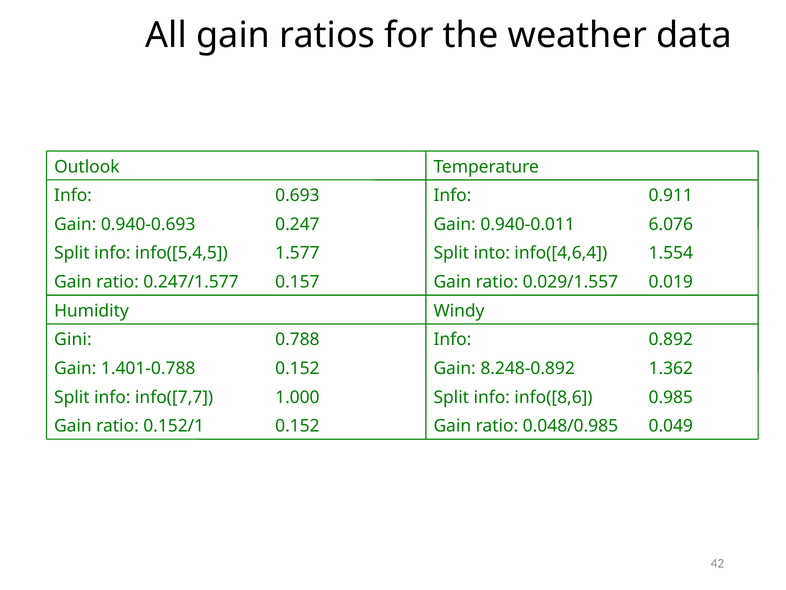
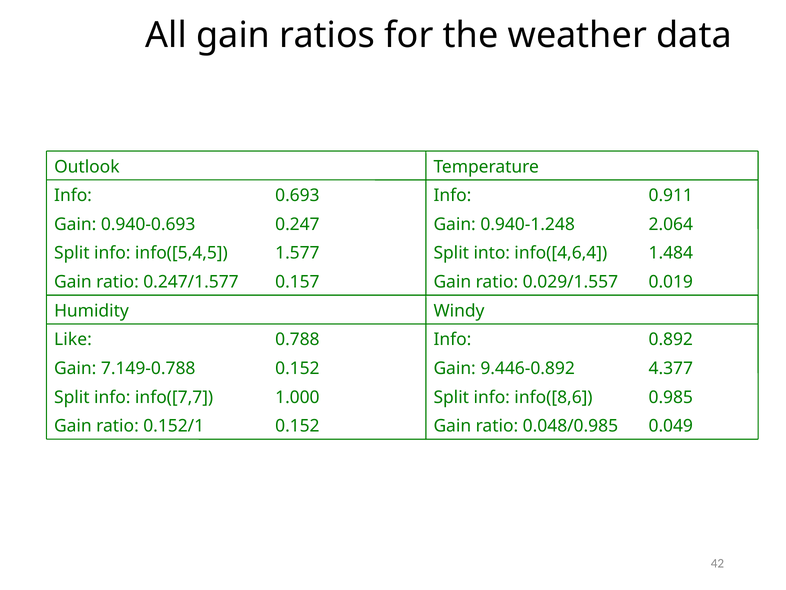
0.940-0.011: 0.940-0.011 -> 0.940-1.248
6.076: 6.076 -> 2.064
1.554: 1.554 -> 1.484
Gini: Gini -> Like
1.401-0.788: 1.401-0.788 -> 7.149-0.788
8.248-0.892: 8.248-0.892 -> 9.446-0.892
1.362: 1.362 -> 4.377
